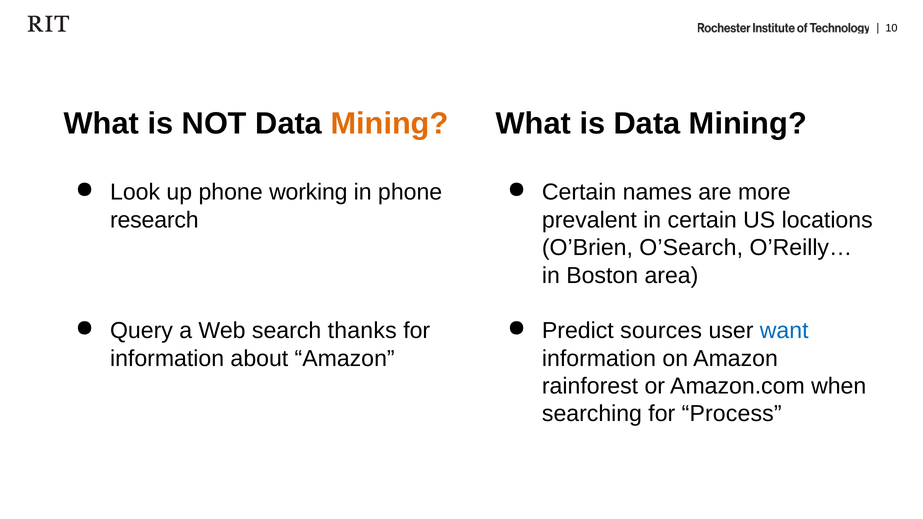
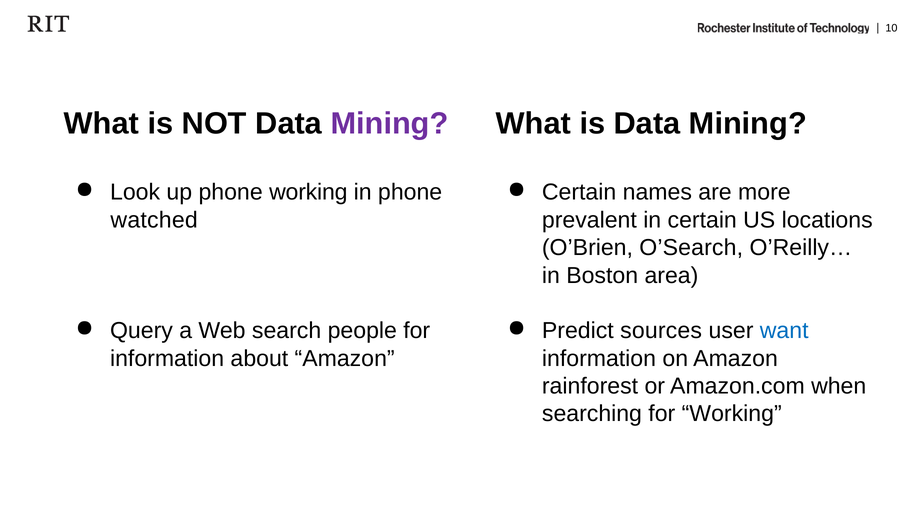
Mining at (389, 124) colour: orange -> purple
research: research -> watched
thanks: thanks -> people
for Process: Process -> Working
